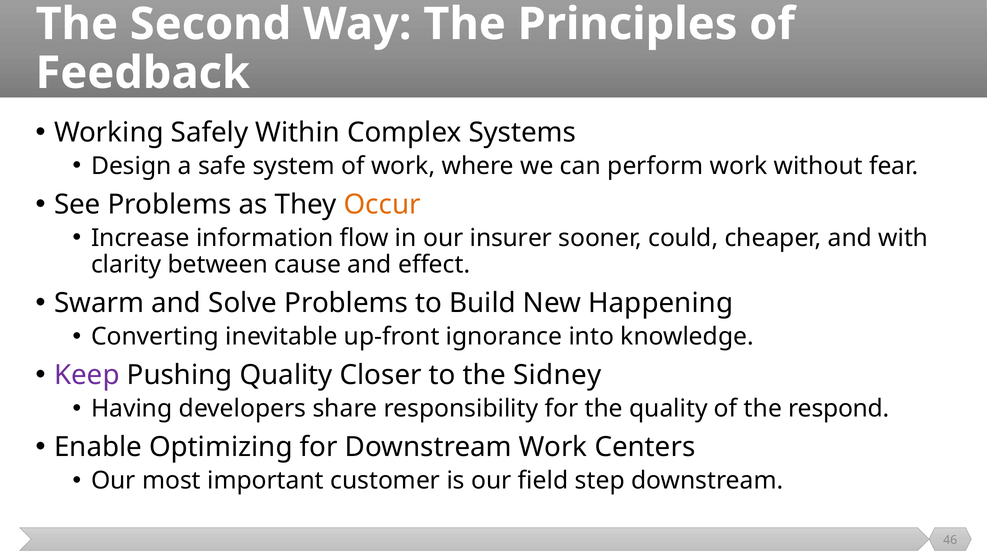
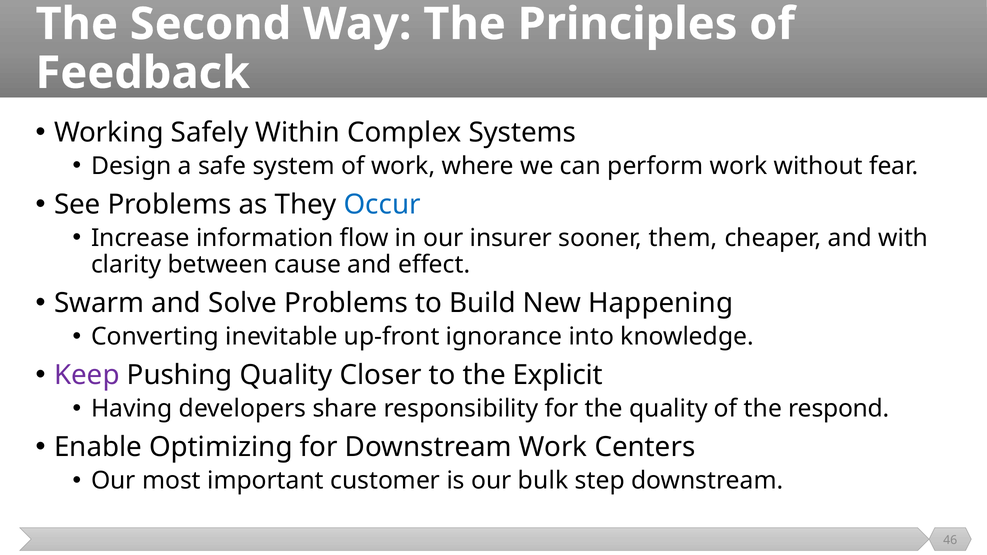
Occur colour: orange -> blue
could: could -> them
Sidney: Sidney -> Explicit
field: field -> bulk
